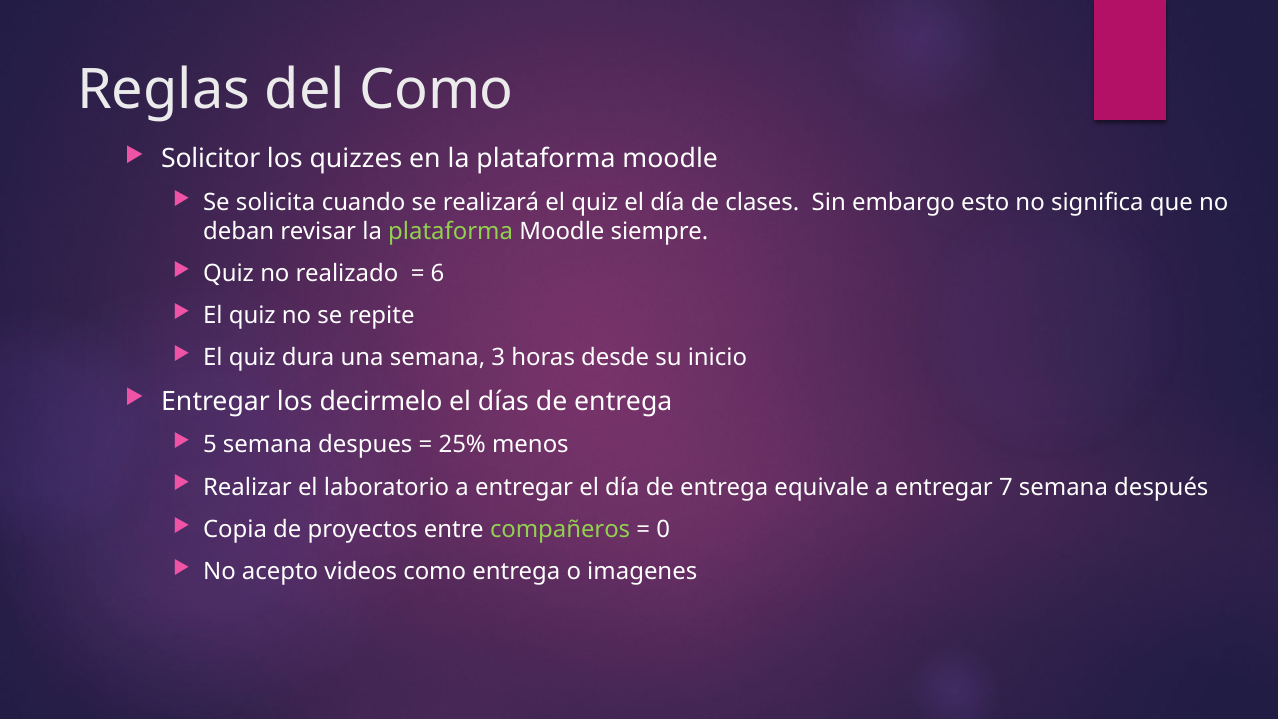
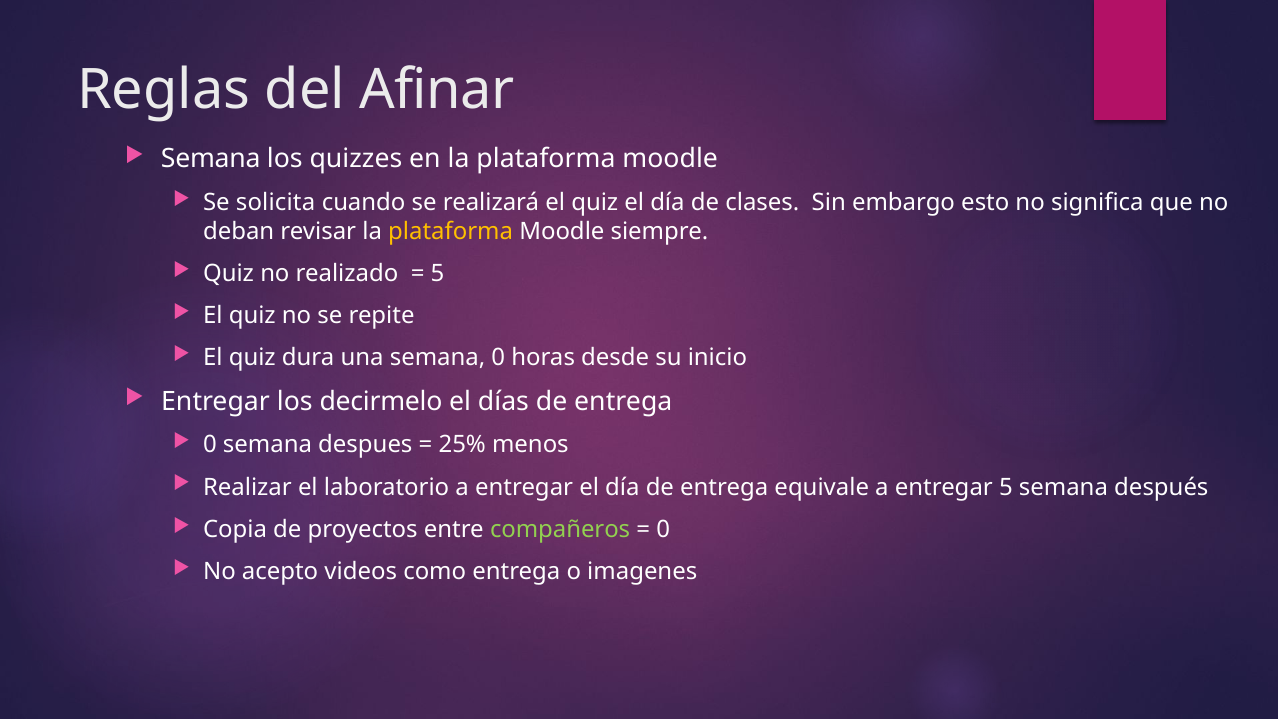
del Como: Como -> Afinar
Solicitor at (211, 159): Solicitor -> Semana
plataforma at (451, 231) colour: light green -> yellow
6 at (438, 273): 6 -> 5
semana 3: 3 -> 0
5 at (210, 445): 5 -> 0
entregar 7: 7 -> 5
